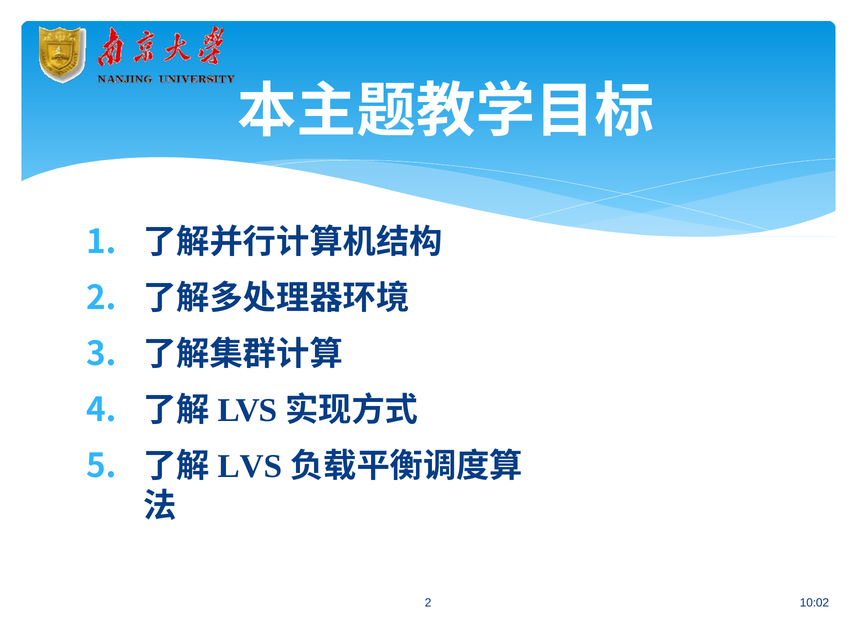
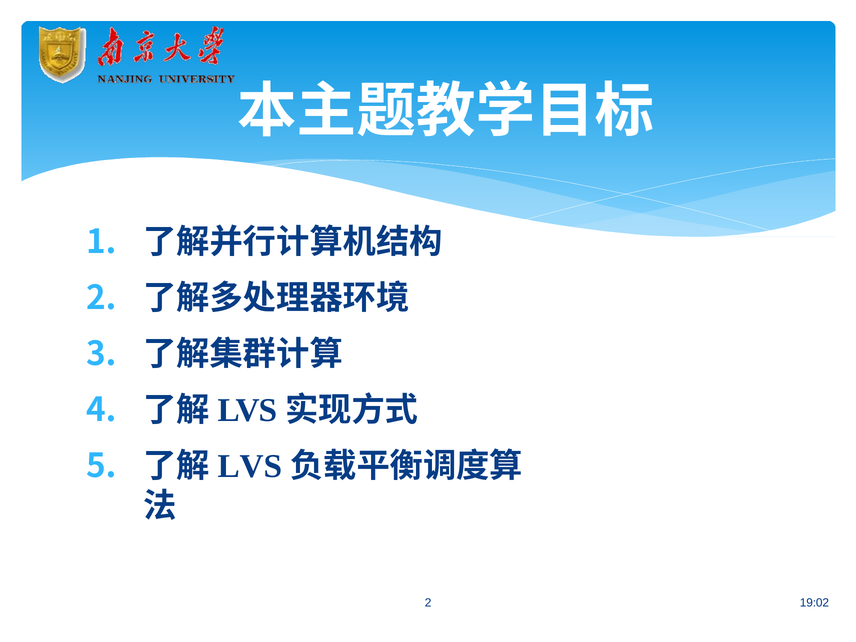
10:02: 10:02 -> 19:02
